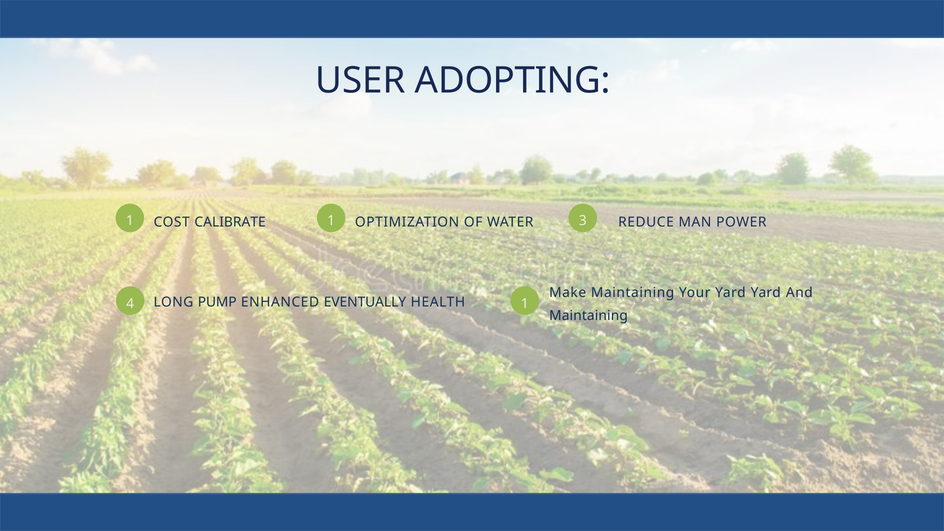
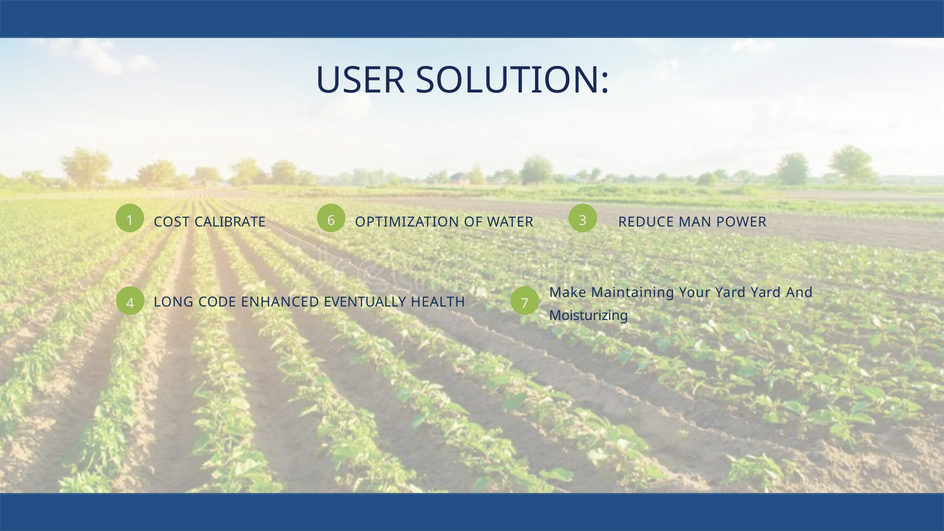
ADOPTING: ADOPTING -> SOLUTION
1 1: 1 -> 6
PUMP: PUMP -> CODE
4 1: 1 -> 7
Maintaining at (589, 316): Maintaining -> Moisturizing
